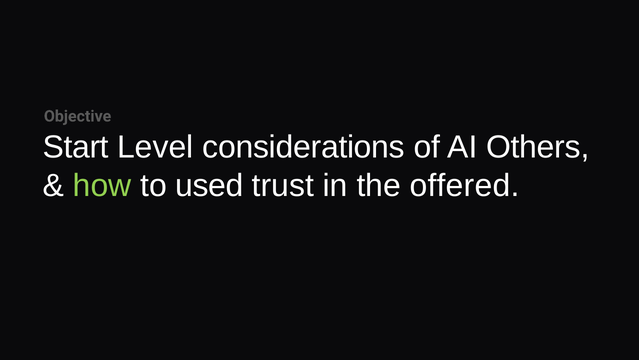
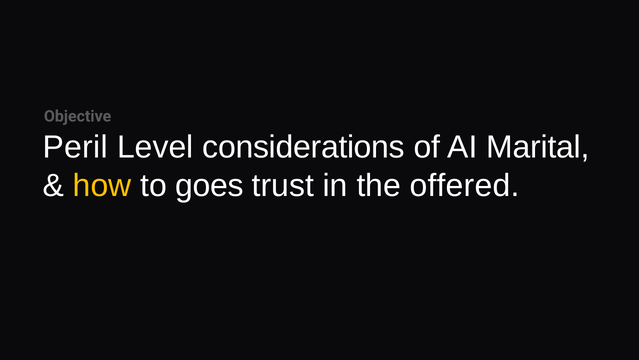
Start: Start -> Peril
Others: Others -> Marital
how colour: light green -> yellow
used: used -> goes
